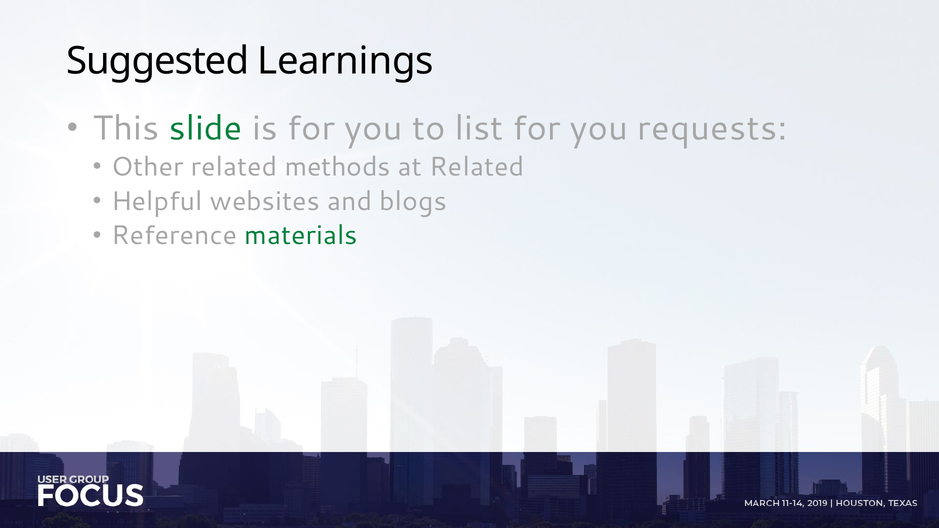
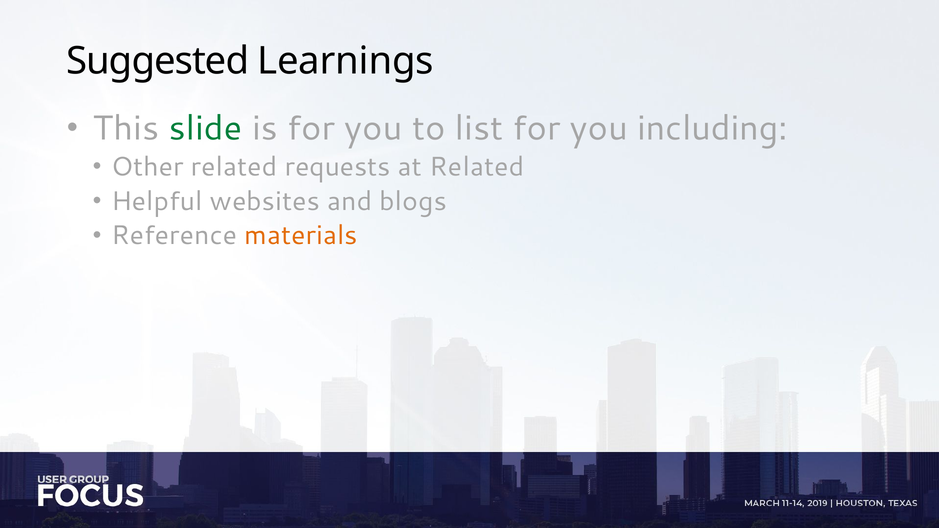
requests: requests -> including
methods: methods -> requests
materials colour: green -> orange
